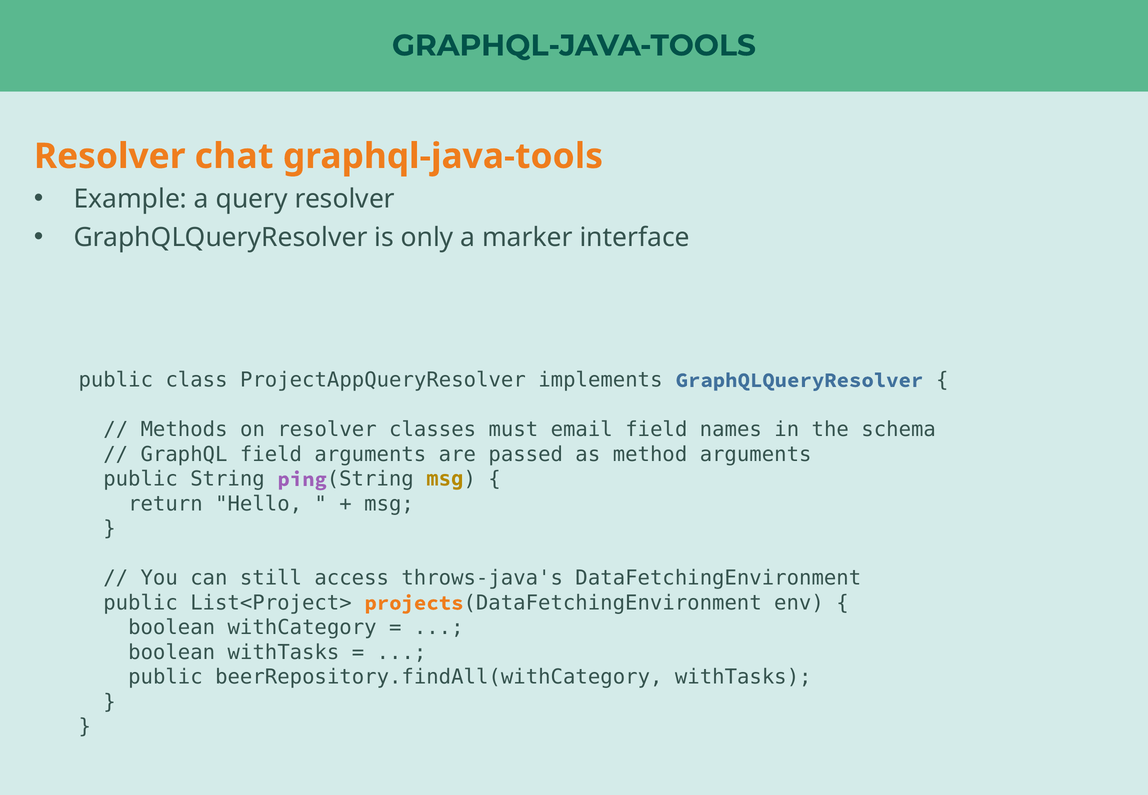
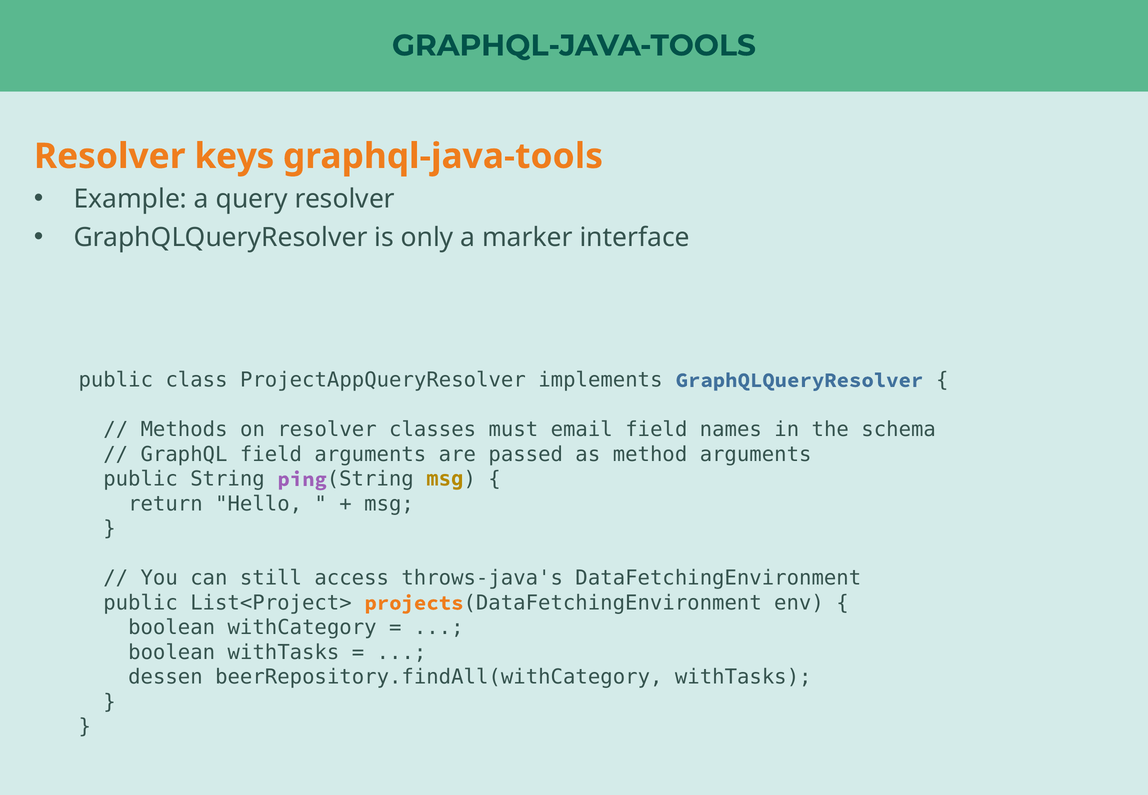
chat: chat -> keys
public at (165, 677): public -> dessen
